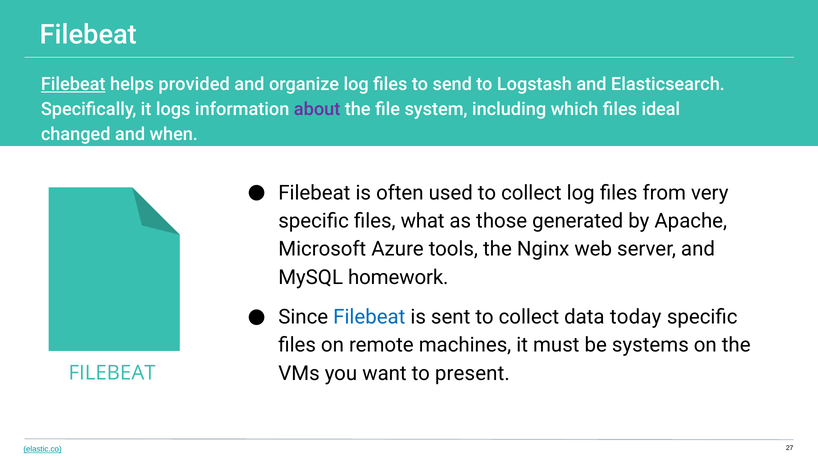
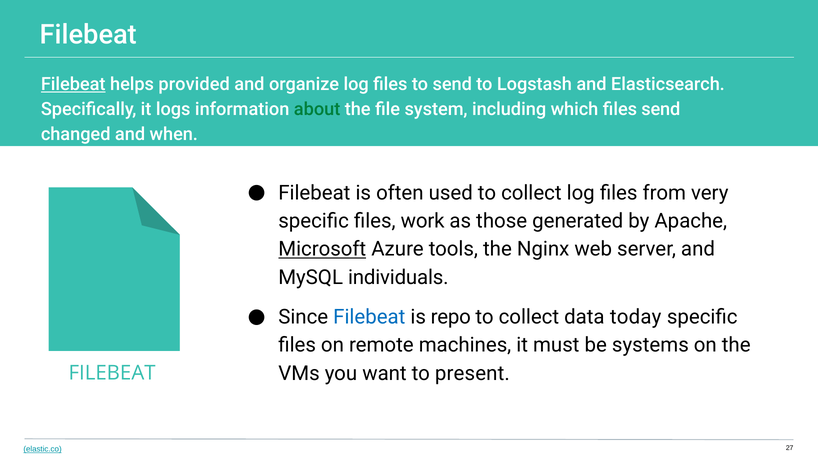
about colour: purple -> green
files ideal: ideal -> send
what: what -> work
Microsoft underline: none -> present
homework: homework -> individuals
sent: sent -> repo
